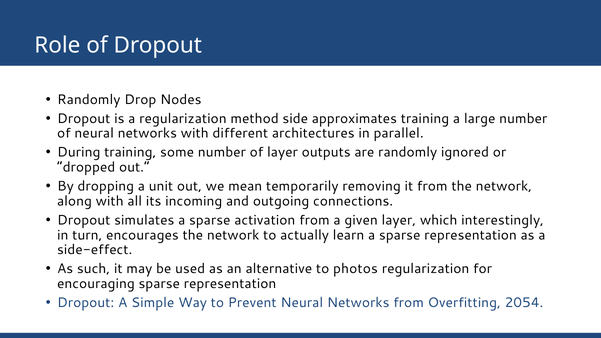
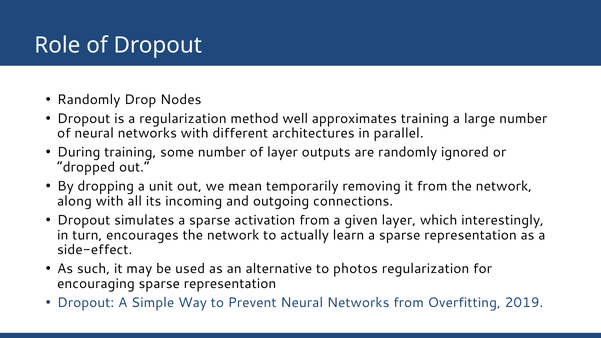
side: side -> well
2054: 2054 -> 2019
